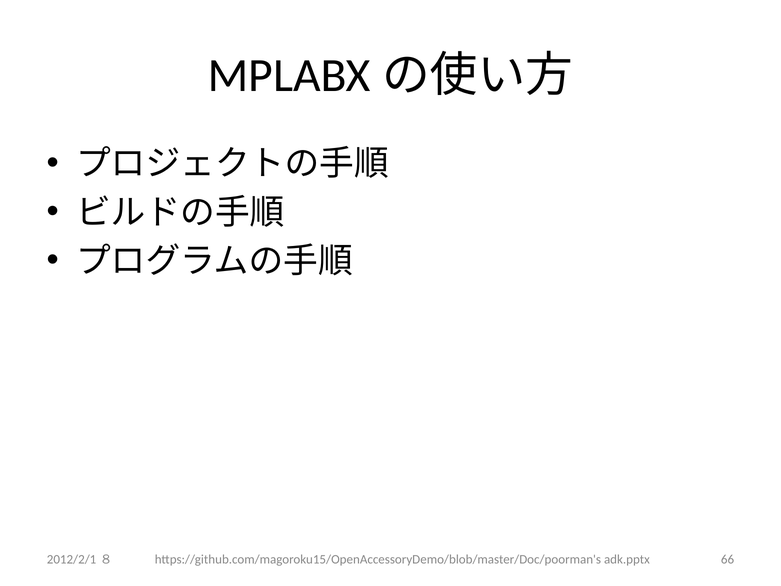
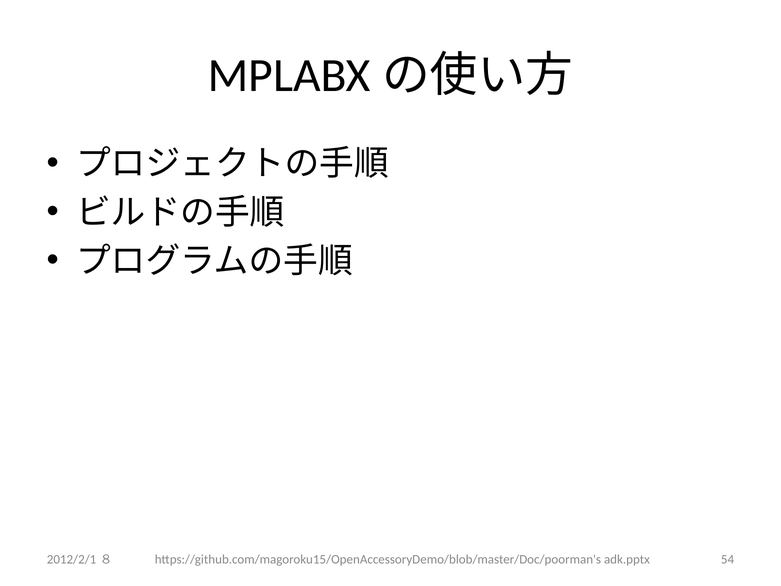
66: 66 -> 54
